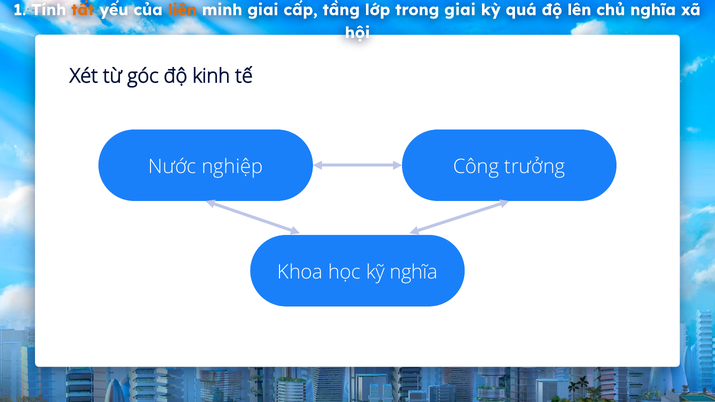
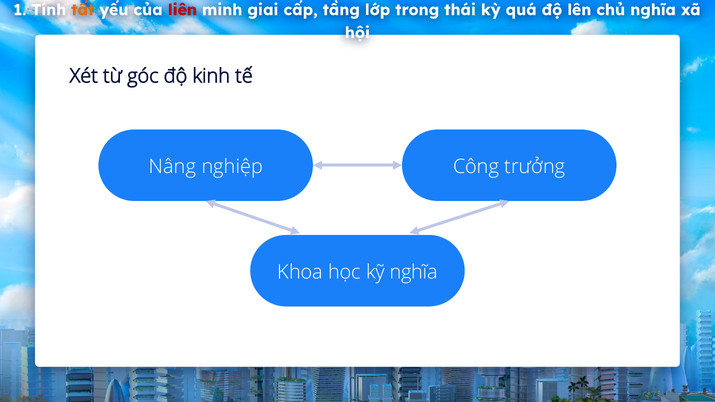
liên colour: orange -> red
trong giai: giai -> thái
Nước: Nước -> Nâng
